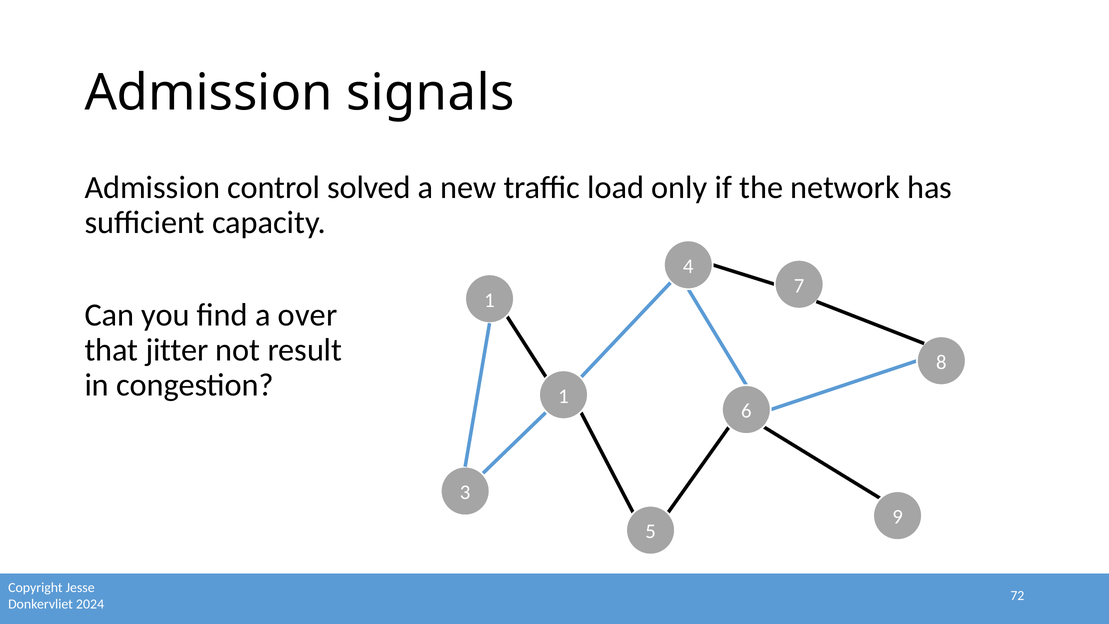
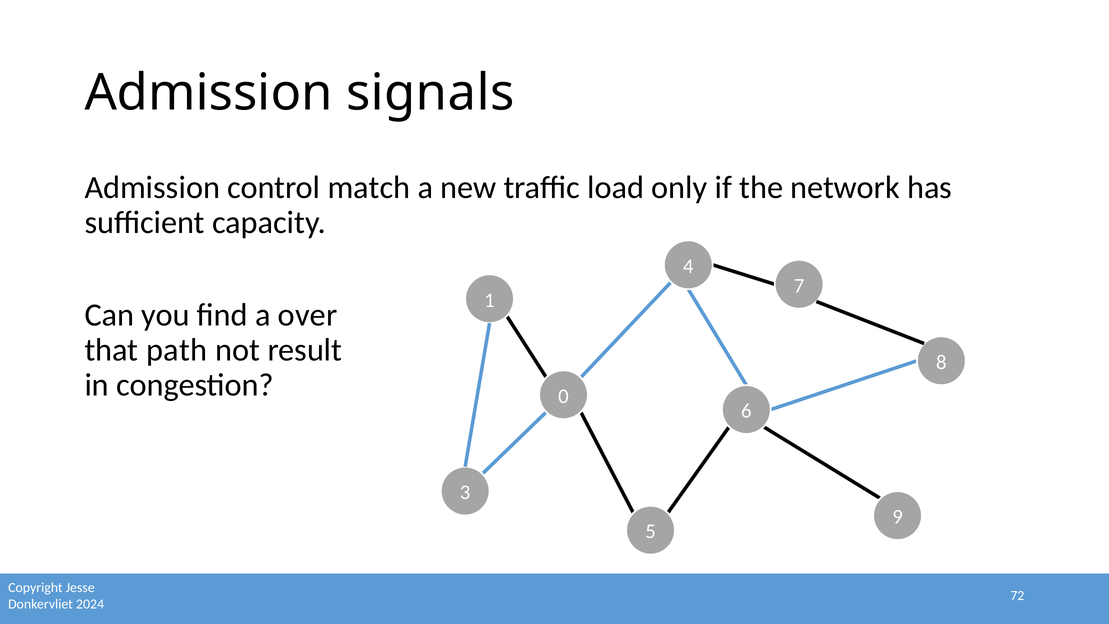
solved: solved -> match
jitter: jitter -> path
congestion 1: 1 -> 0
